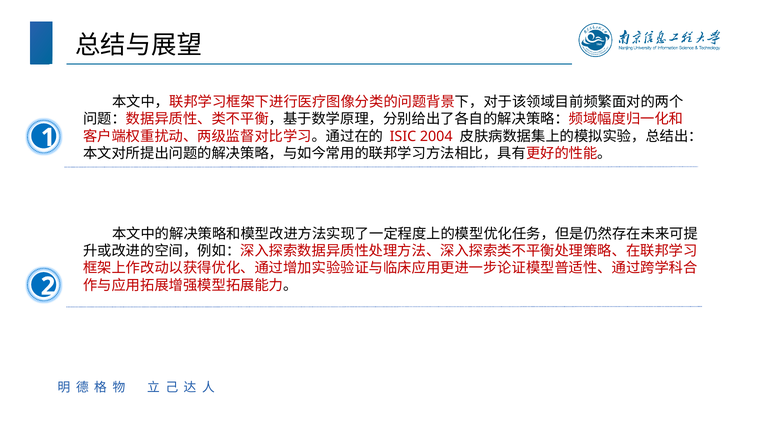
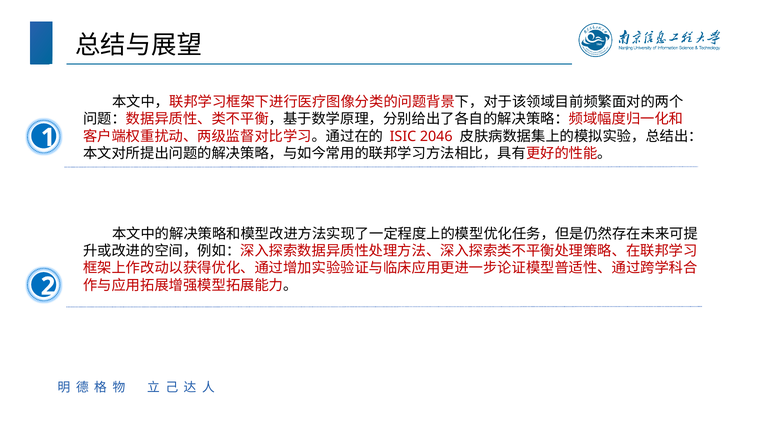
2004: 2004 -> 2046
